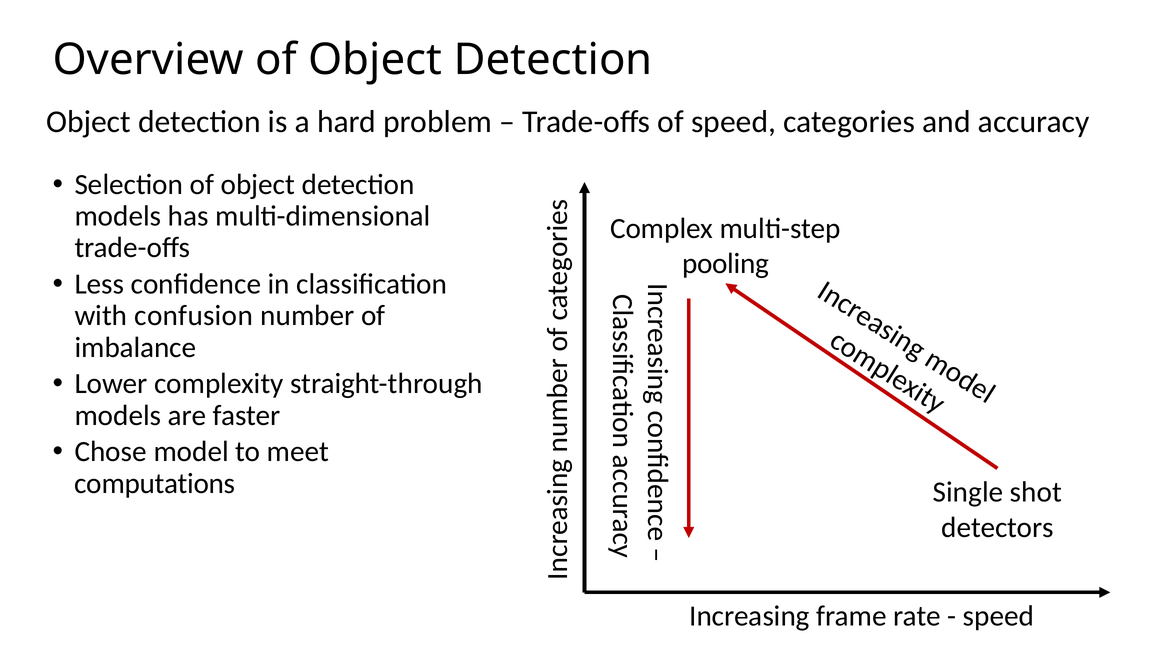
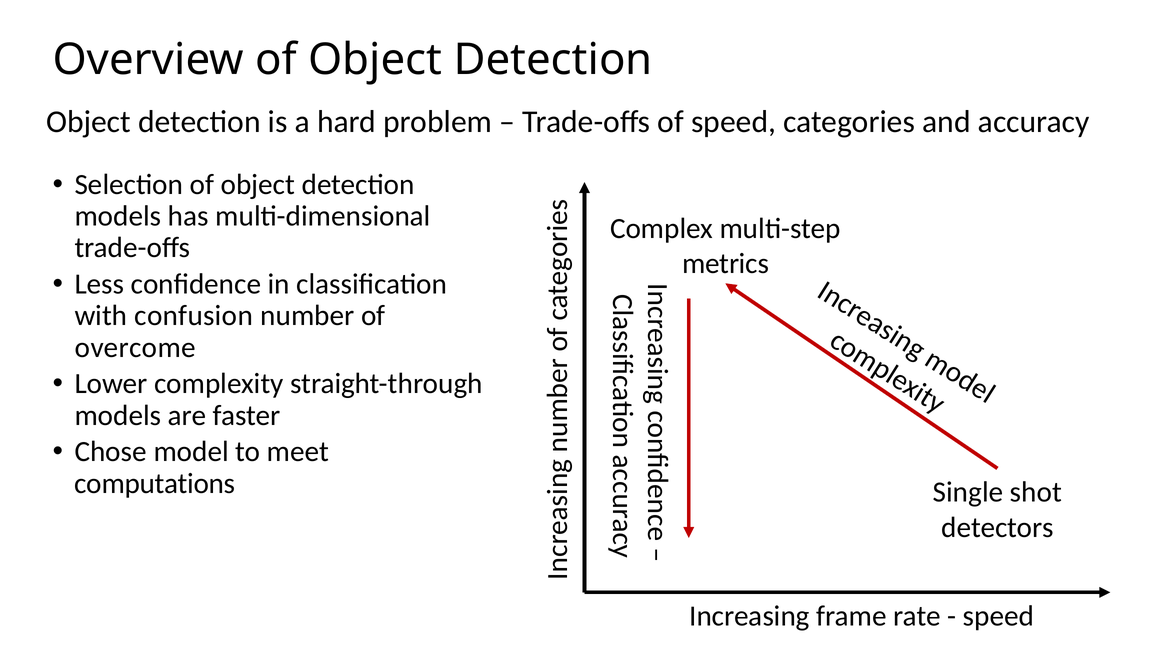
pooling: pooling -> metrics
imbalance: imbalance -> overcome
